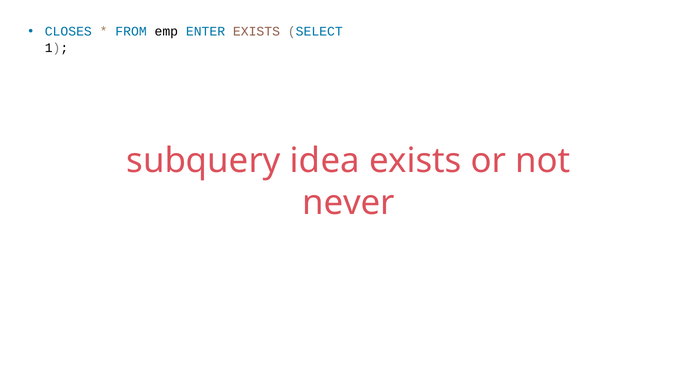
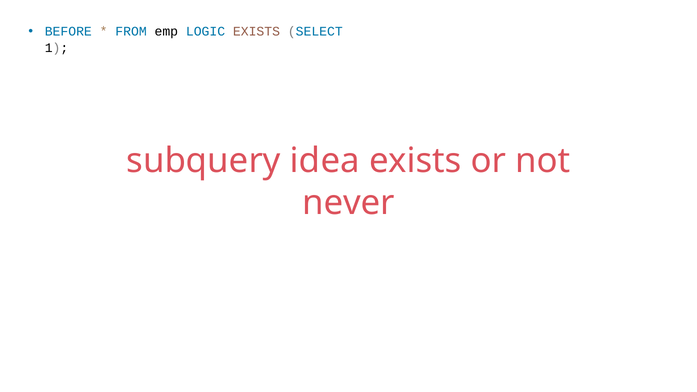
CLOSES: CLOSES -> BEFORE
ENTER: ENTER -> LOGIC
